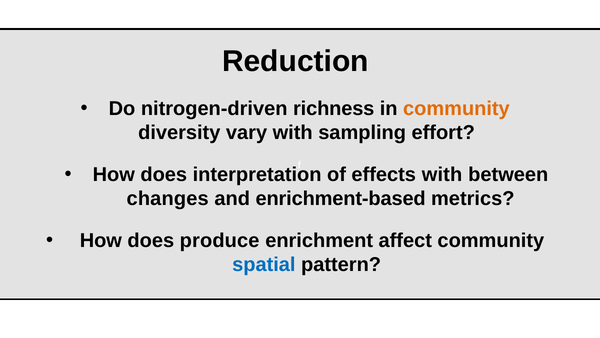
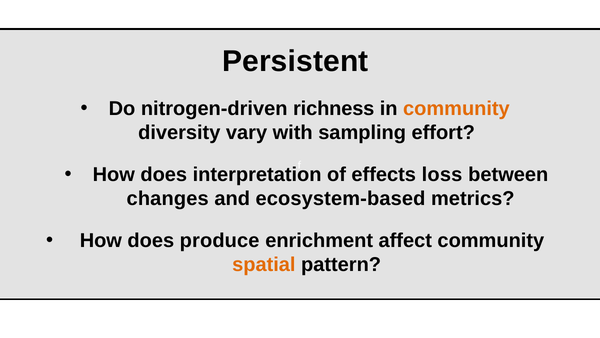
Reduction: Reduction -> Persistent
effects with: with -> loss
enrichment-based: enrichment-based -> ecosystem-based
spatial colour: blue -> orange
